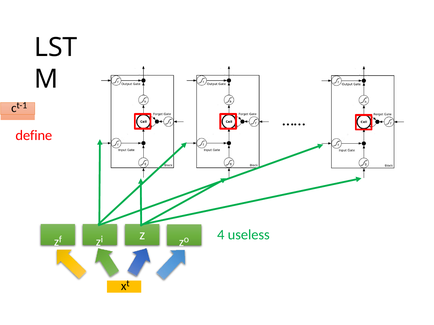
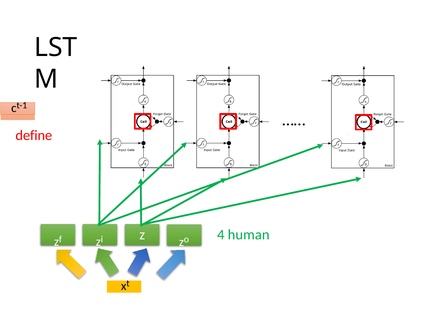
useless: useless -> human
